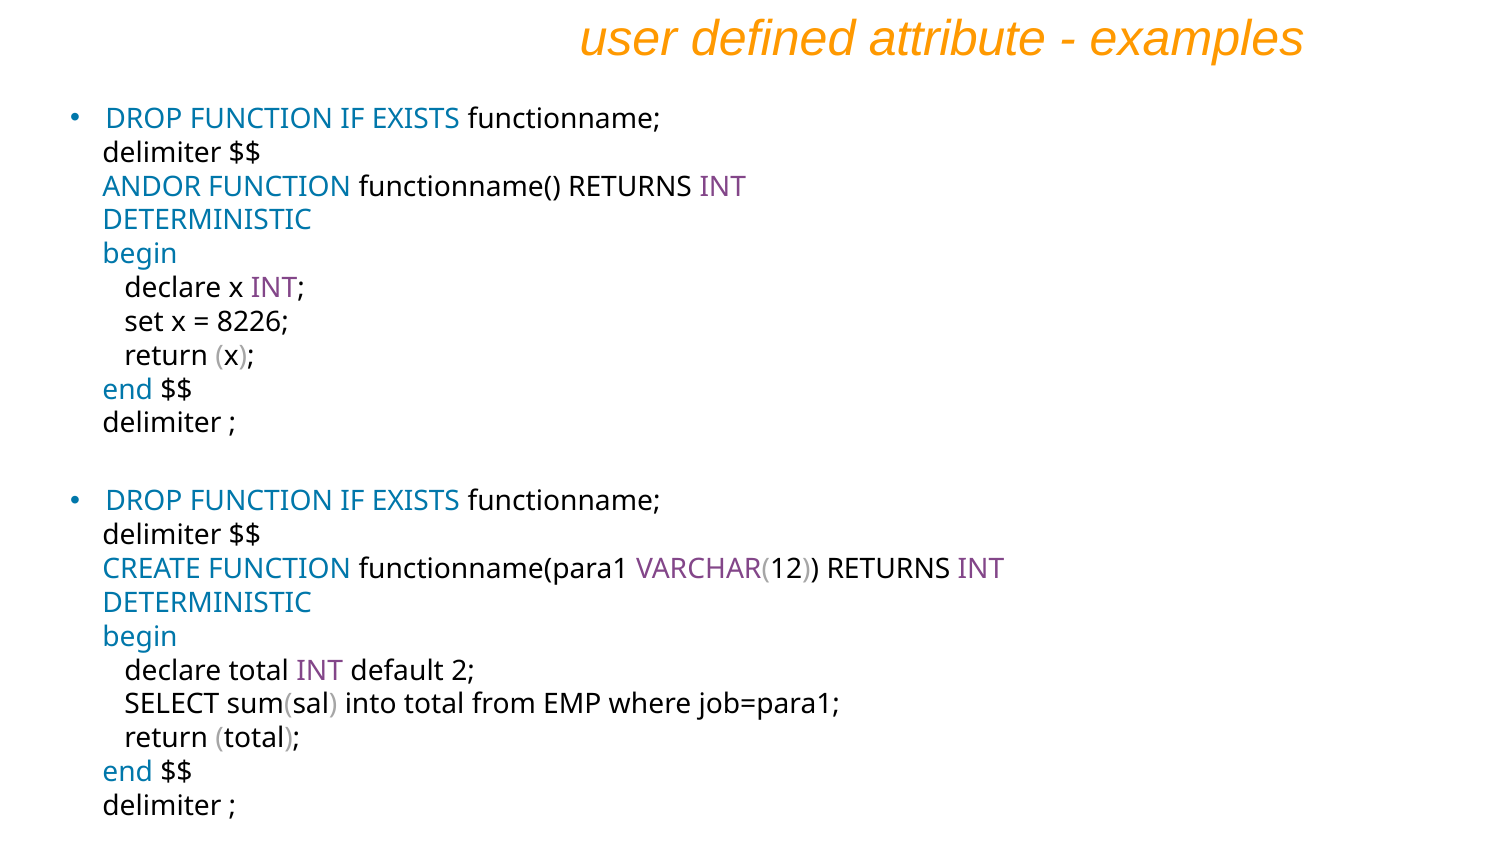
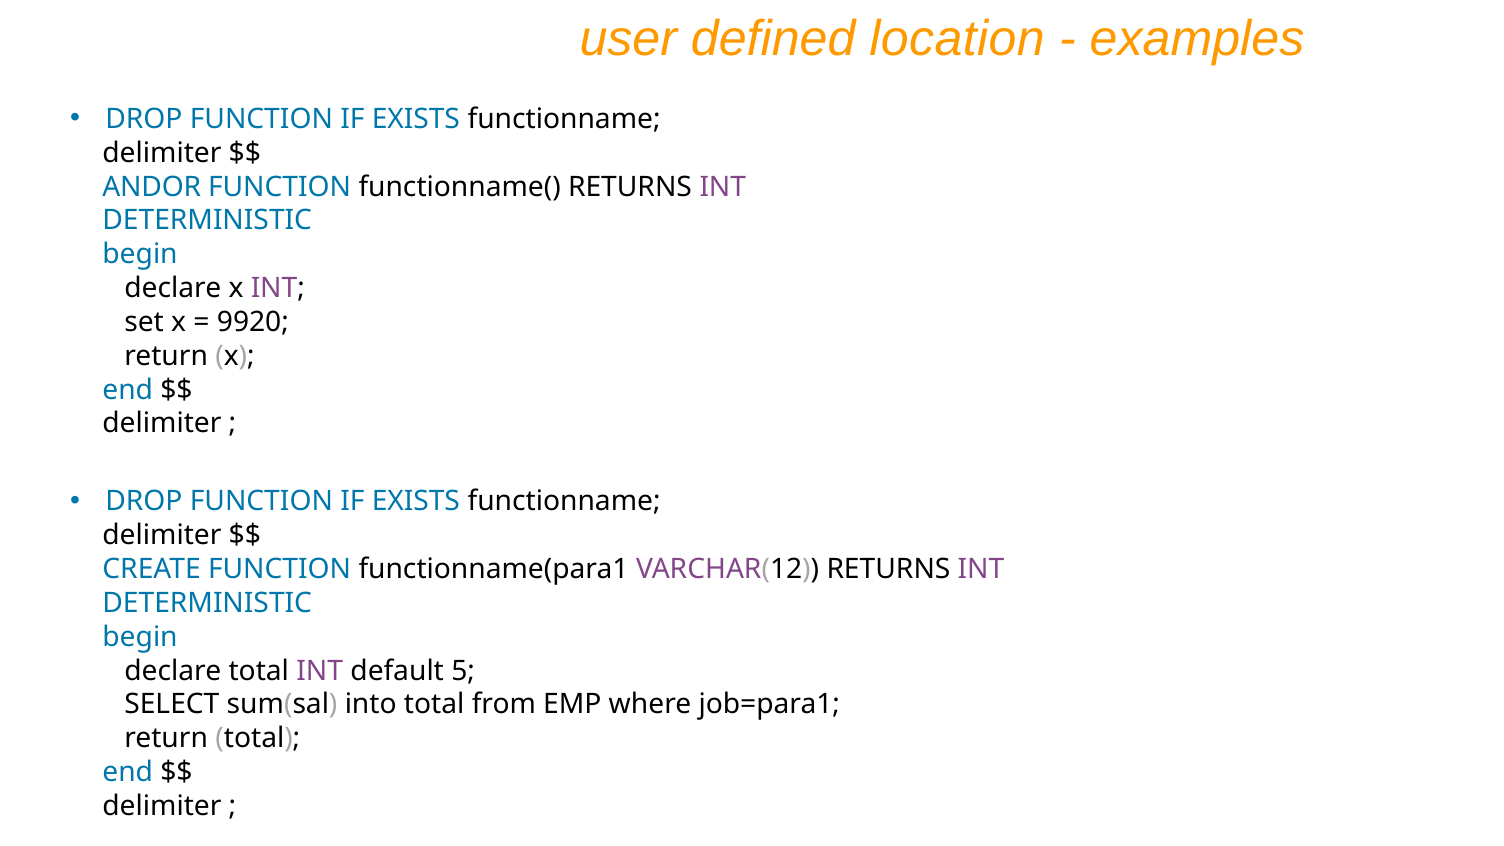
attribute: attribute -> location
8226: 8226 -> 9920
2: 2 -> 5
